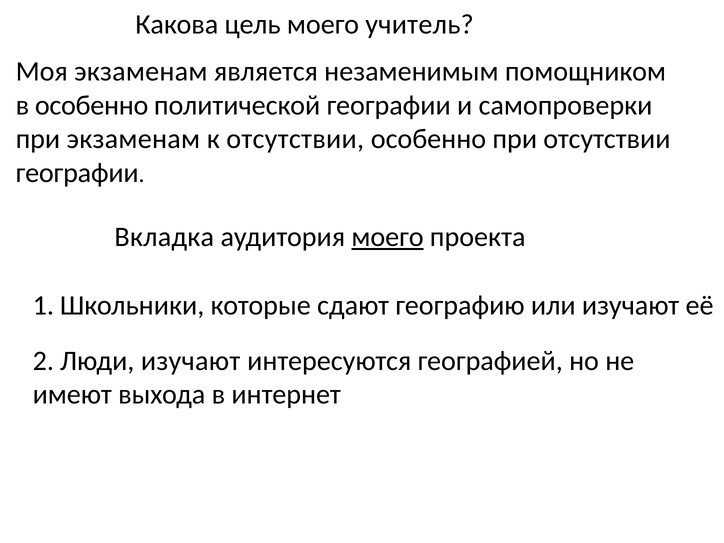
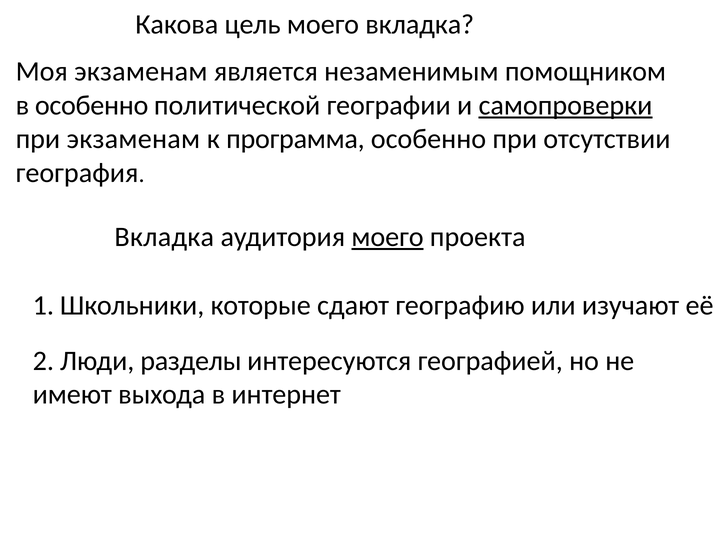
моего учитель: учитель -> вкладка
самопроверки underline: none -> present
к отсутствии: отсутствии -> программа
географии at (77, 173): географии -> география
изучают at (191, 361): изучают -> разделы
